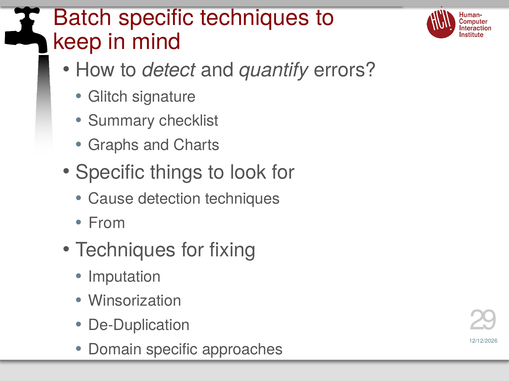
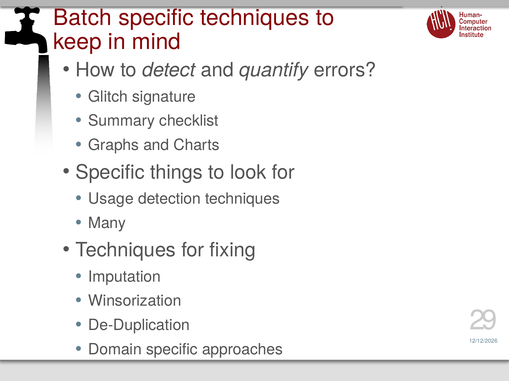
Cause: Cause -> Usage
From: From -> Many
